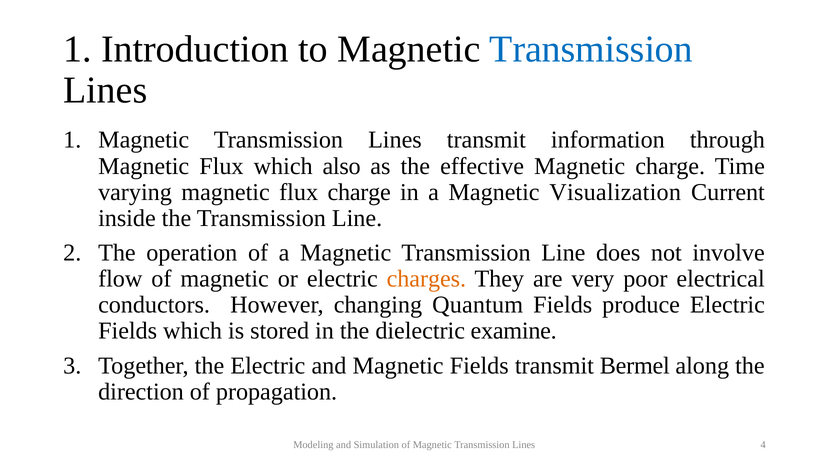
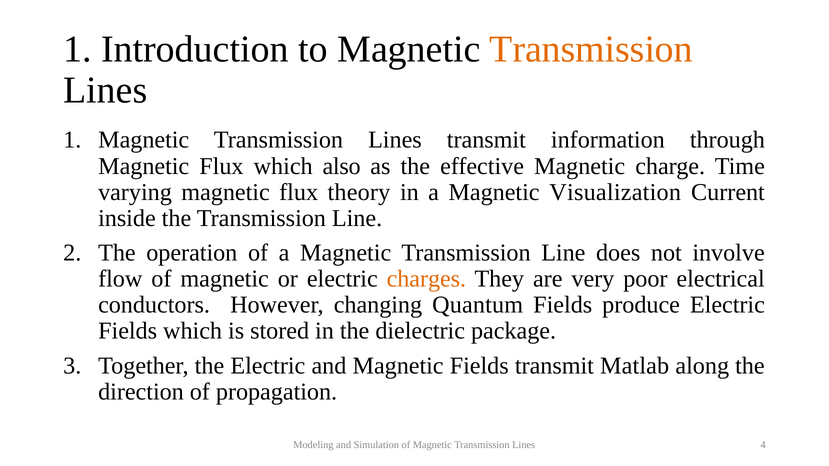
Transmission at (591, 49) colour: blue -> orange
flux charge: charge -> theory
examine: examine -> package
Bermel: Bermel -> Matlab
